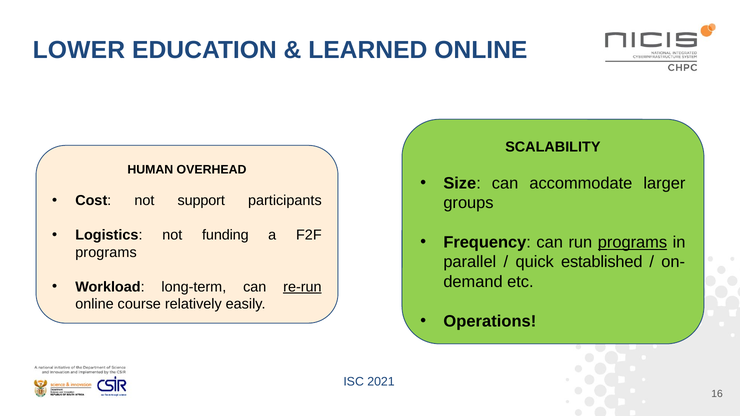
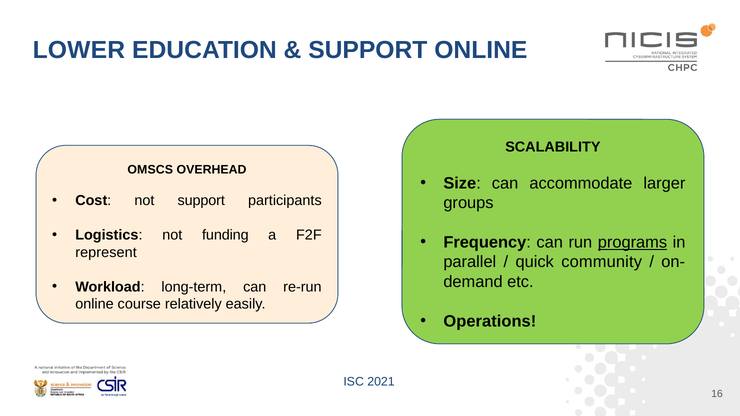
LEARNED at (368, 50): LEARNED -> SUPPORT
HUMAN: HUMAN -> OMSCS
programs at (106, 253): programs -> represent
established: established -> community
re-run underline: present -> none
